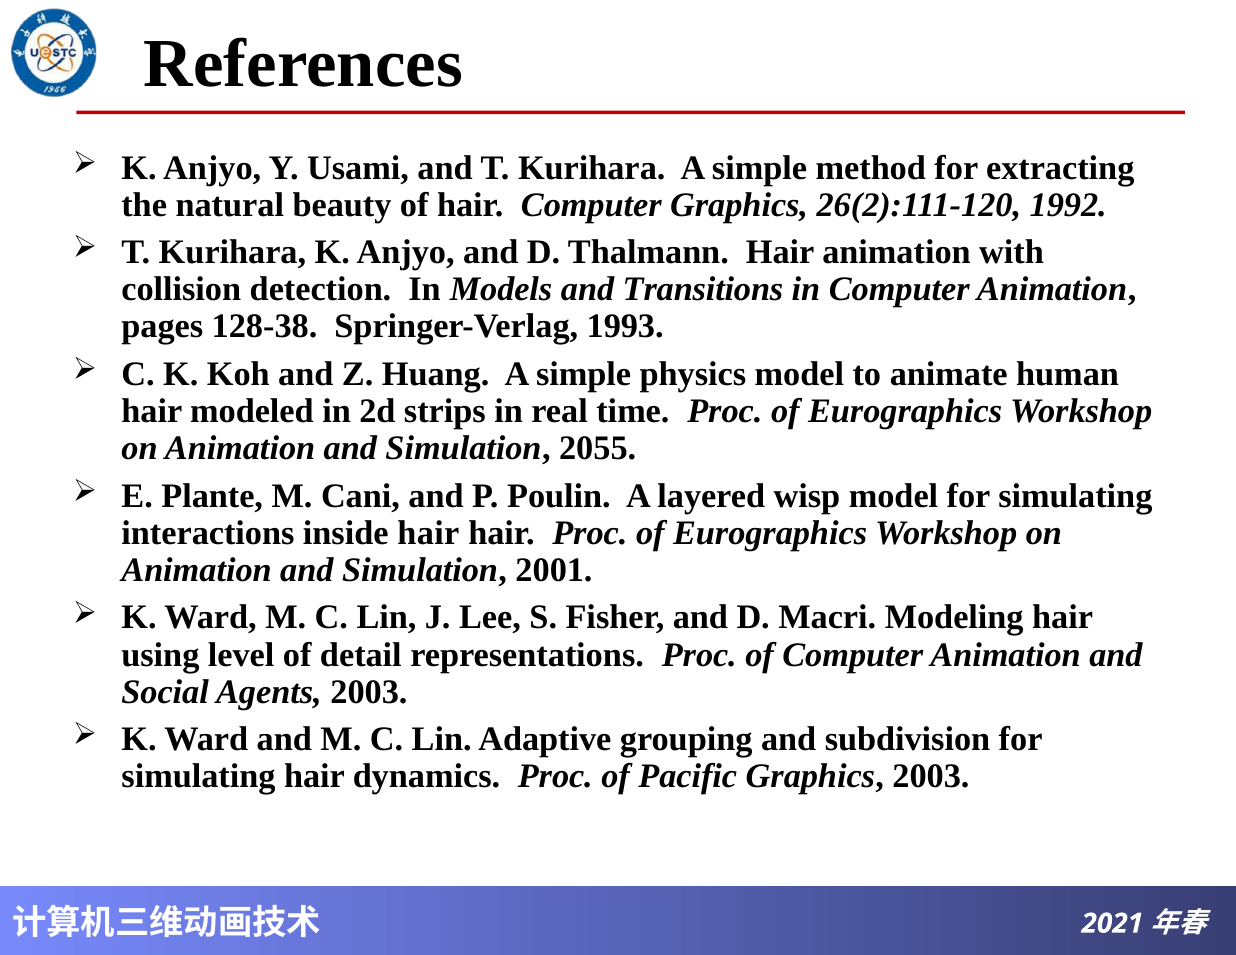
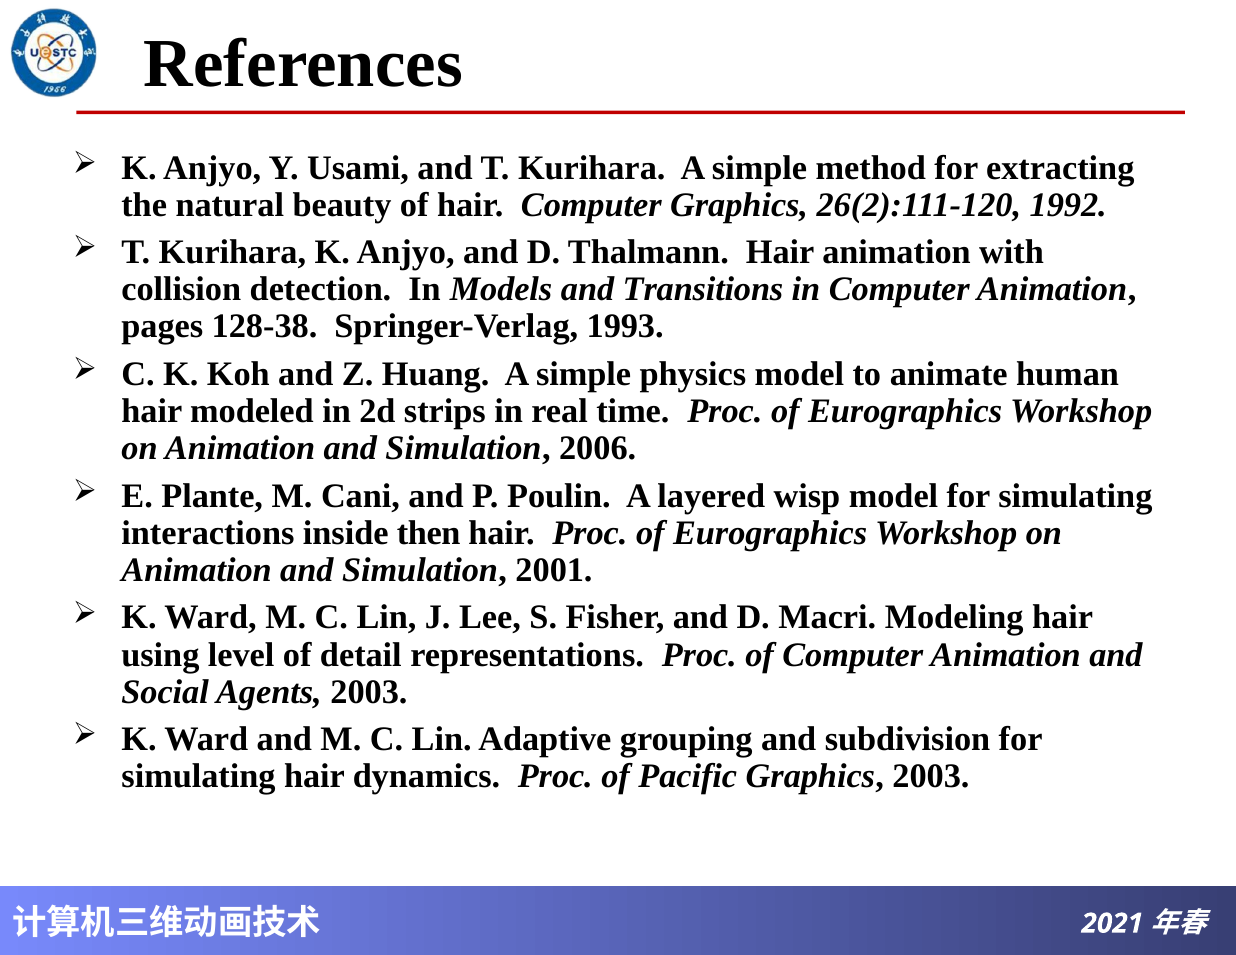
2055: 2055 -> 2006
inside hair: hair -> then
